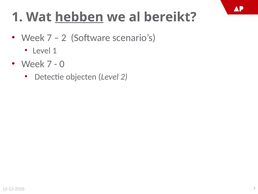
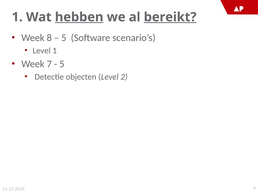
bereikt underline: none -> present
7 at (49, 38): 7 -> 8
2 at (64, 38): 2 -> 5
0 at (62, 64): 0 -> 5
